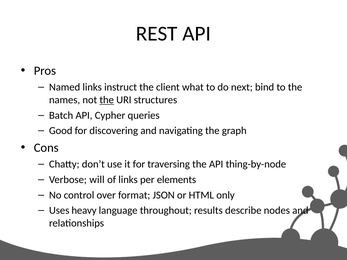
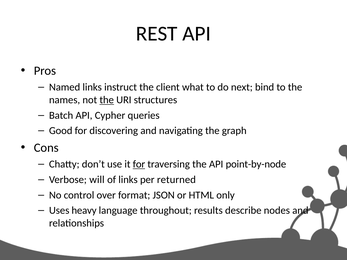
for at (139, 164) underline: none -> present
thing-by-node: thing-by-node -> point-by-node
elements: elements -> returned
